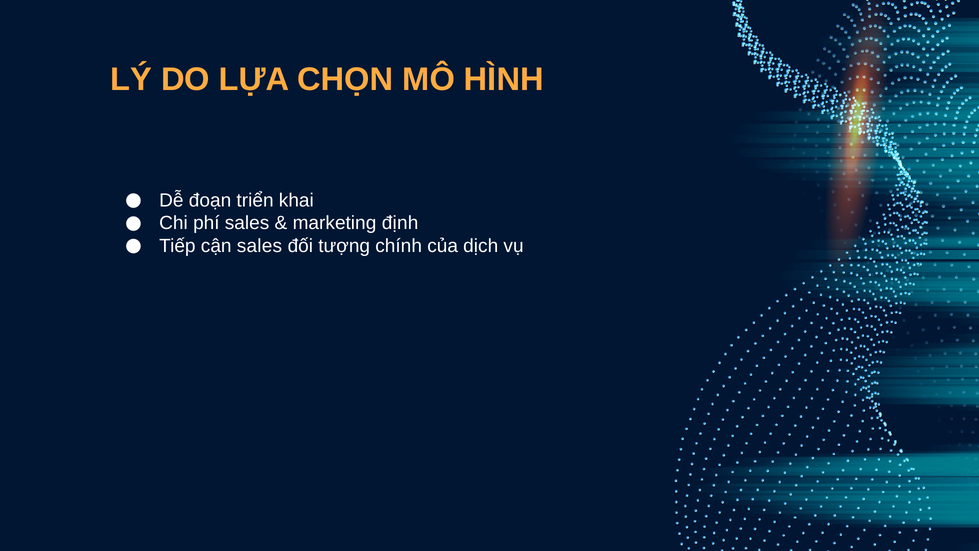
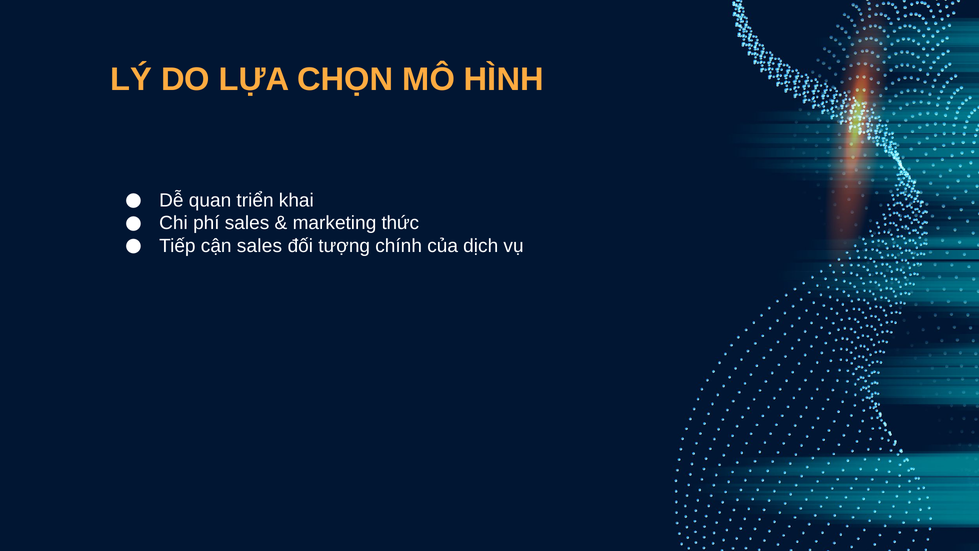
đoạn: đoạn -> quan
định: định -> thức
